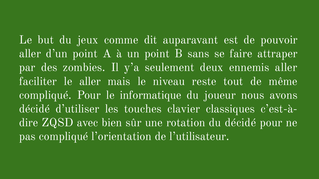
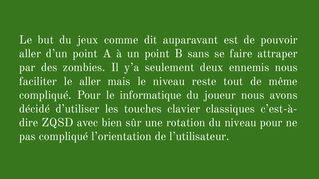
ennemis aller: aller -> nous
du décidé: décidé -> niveau
